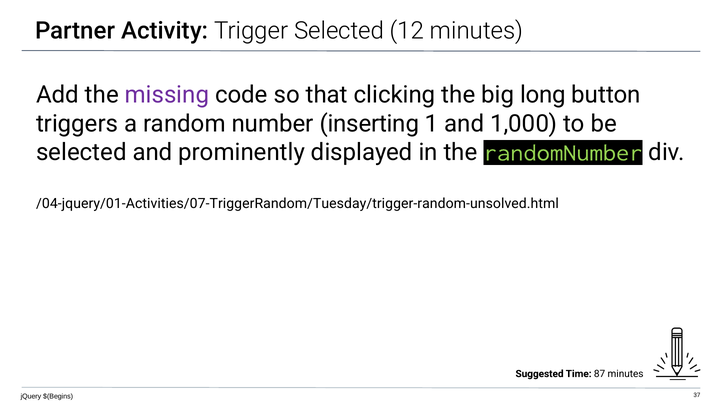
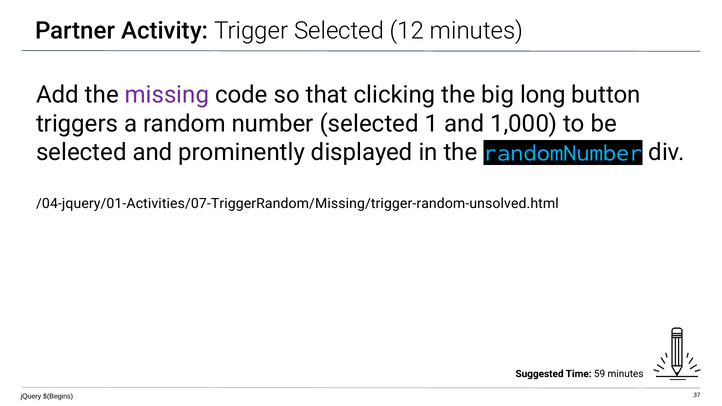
number inserting: inserting -> selected
randomNumber colour: light green -> light blue
/04-jquery/01-Activities/07-TriggerRandom/Tuesday/trigger-random-unsolved.html: /04-jquery/01-Activities/07-TriggerRandom/Tuesday/trigger-random-unsolved.html -> /04-jquery/01-Activities/07-TriggerRandom/Missing/trigger-random-unsolved.html
87: 87 -> 59
